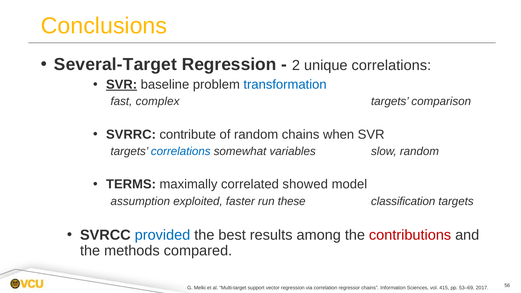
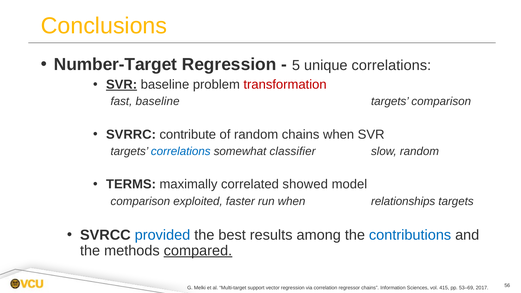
Several-Target: Several-Target -> Number-Target
2: 2 -> 5
transformation colour: blue -> red
fast complex: complex -> baseline
variables: variables -> classifier
assumption at (140, 201): assumption -> comparison
run these: these -> when
classification: classification -> relationships
contributions colour: red -> blue
compared underline: none -> present
